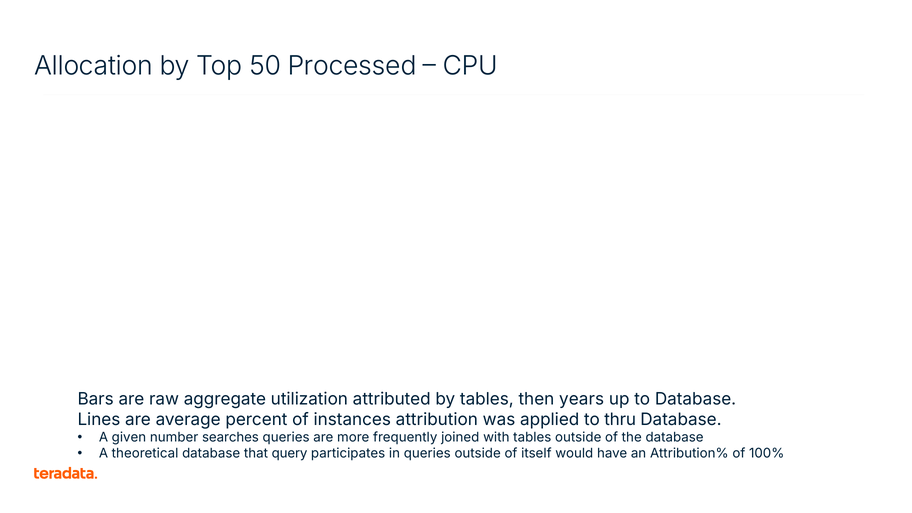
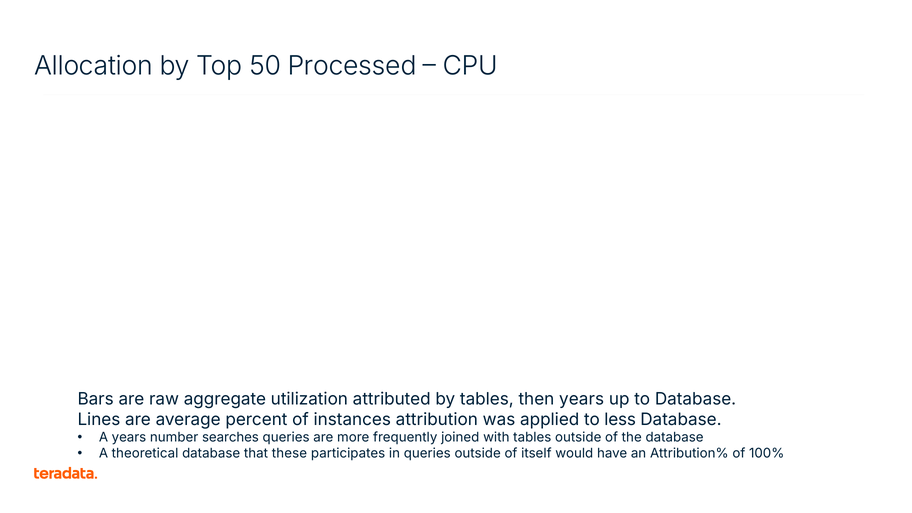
thru: thru -> less
A given: given -> years
query: query -> these
